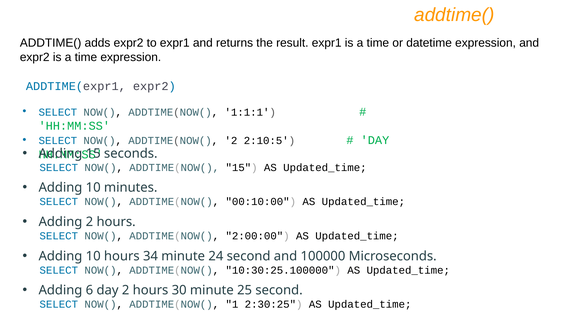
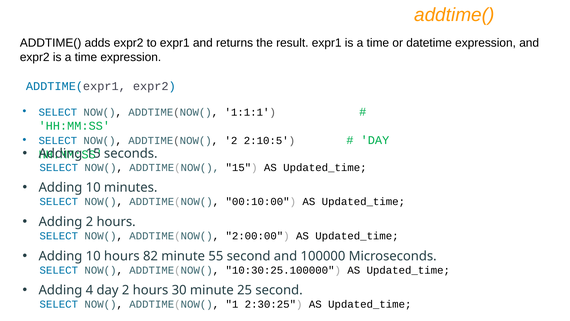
34: 34 -> 82
24: 24 -> 55
6: 6 -> 4
